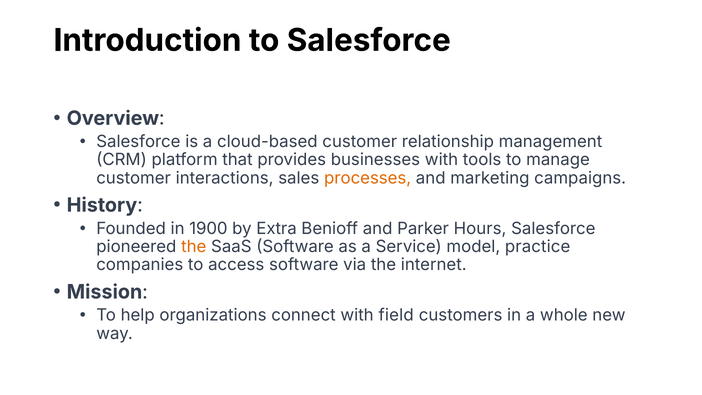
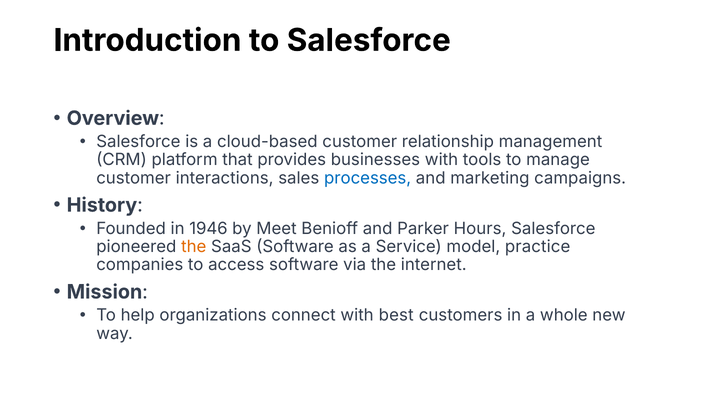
processes colour: orange -> blue
1900: 1900 -> 1946
Extra: Extra -> Meet
field: field -> best
